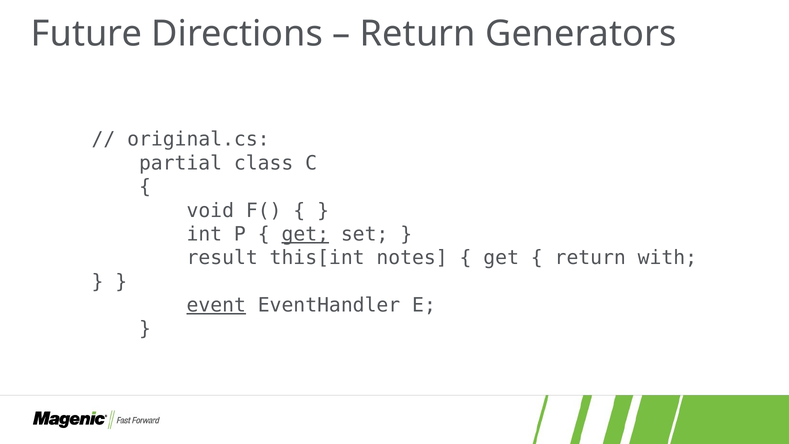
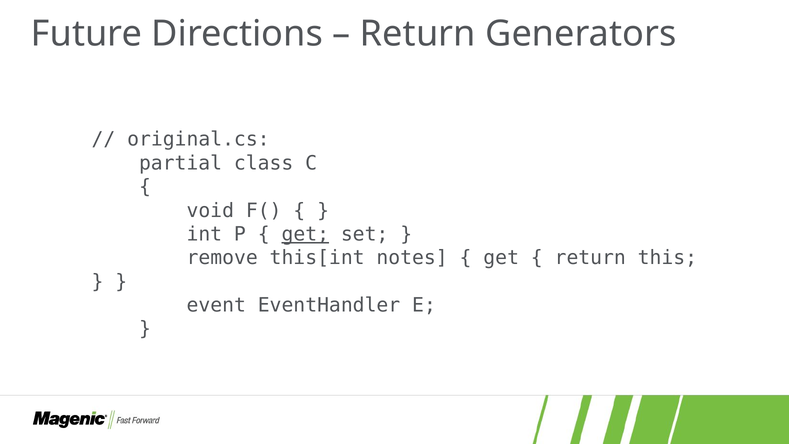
result: result -> remove
with: with -> this
event underline: present -> none
